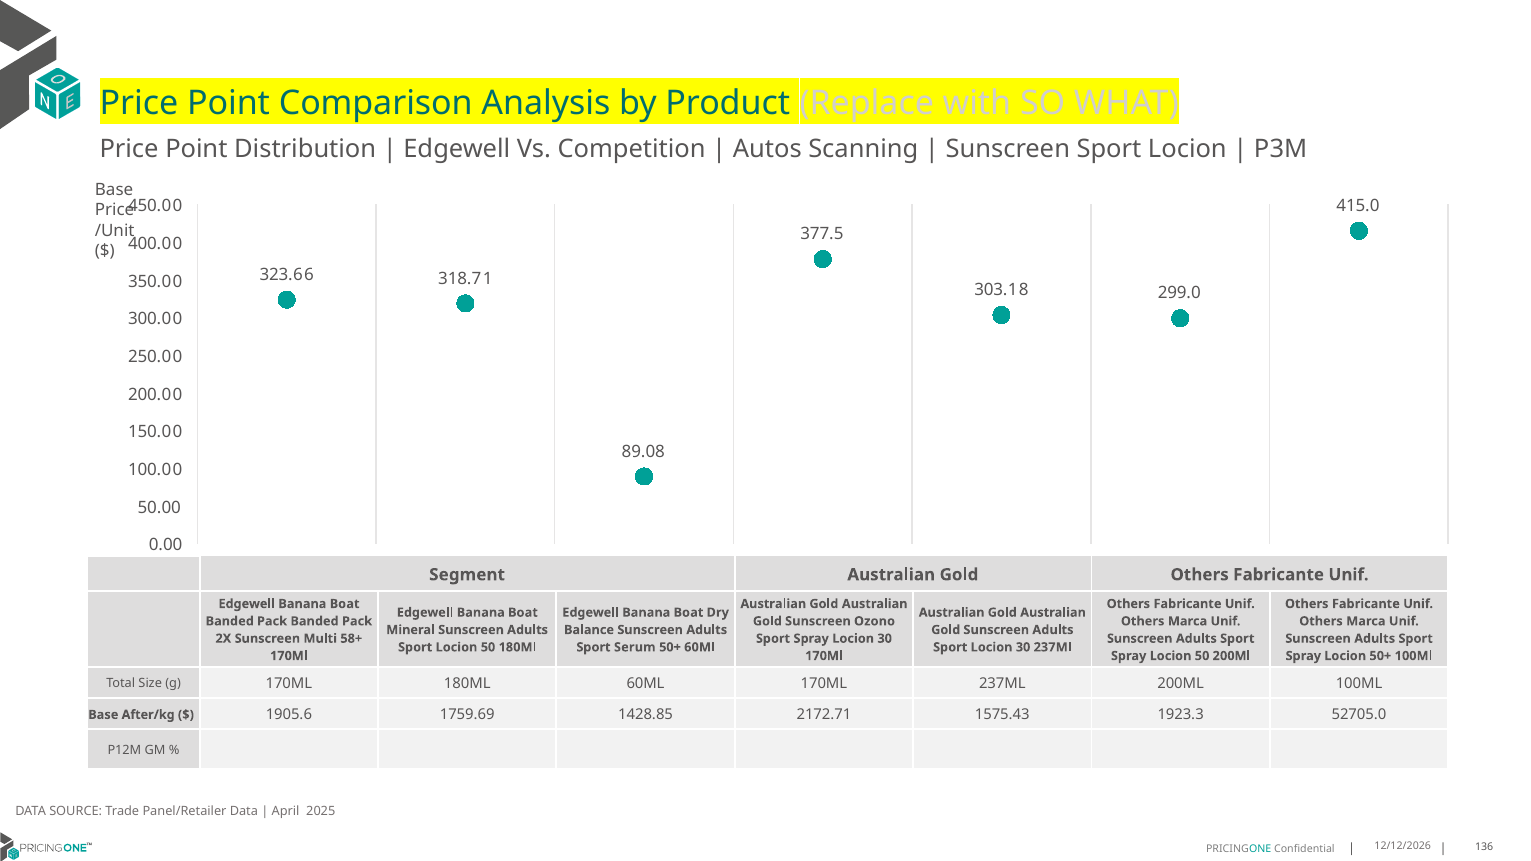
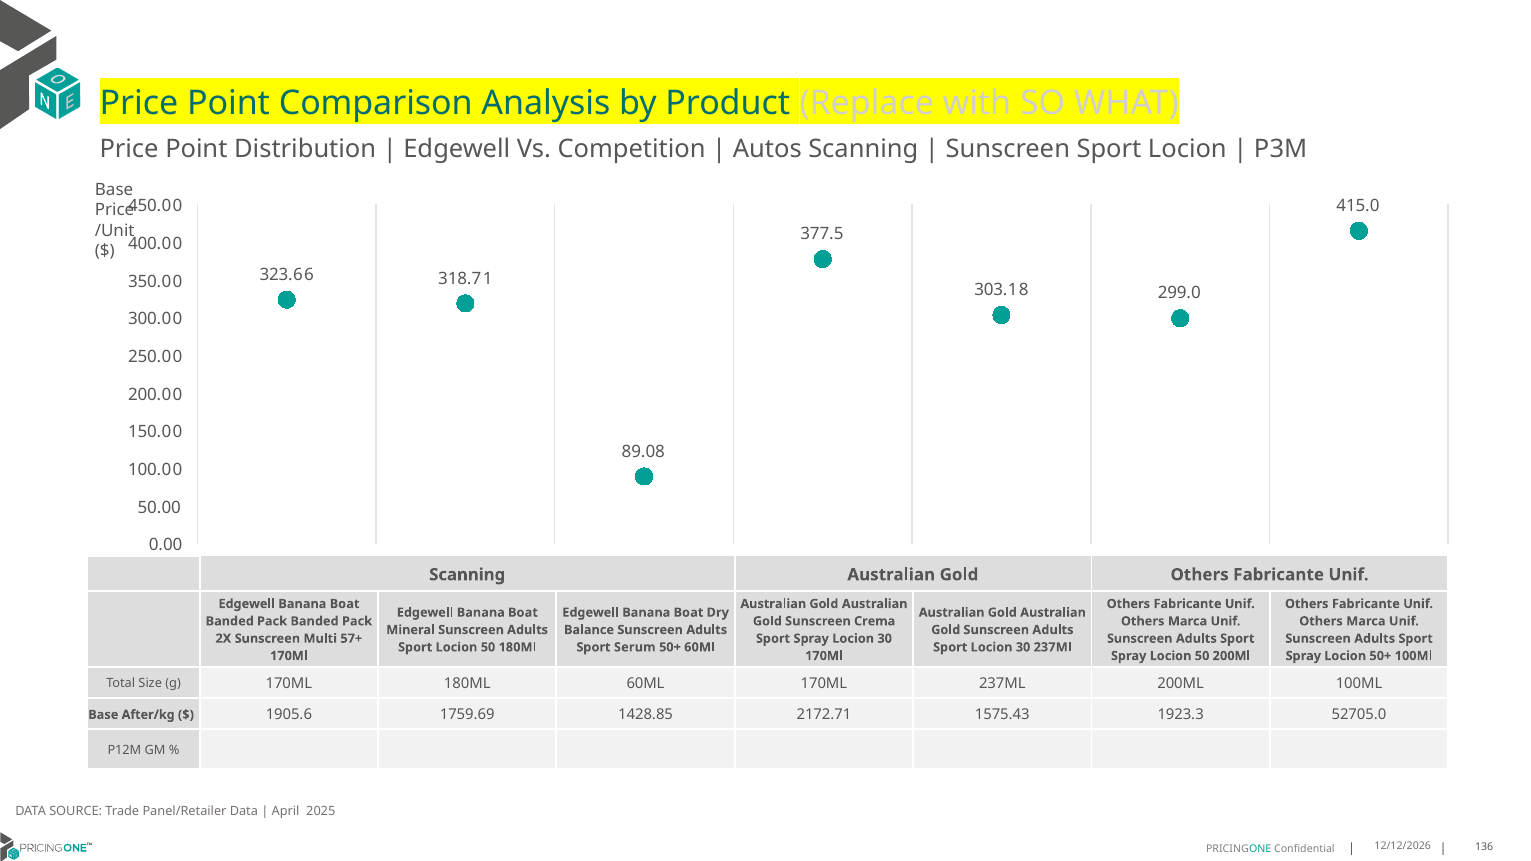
Segment at (467, 575): Segment -> Scanning
Ozono: Ozono -> Crema
58+: 58+ -> 57+
